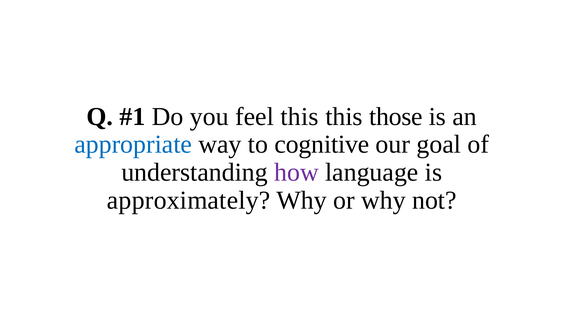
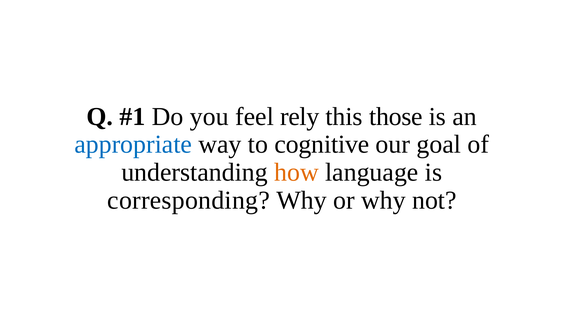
feel this: this -> rely
how colour: purple -> orange
approximately: approximately -> corresponding
